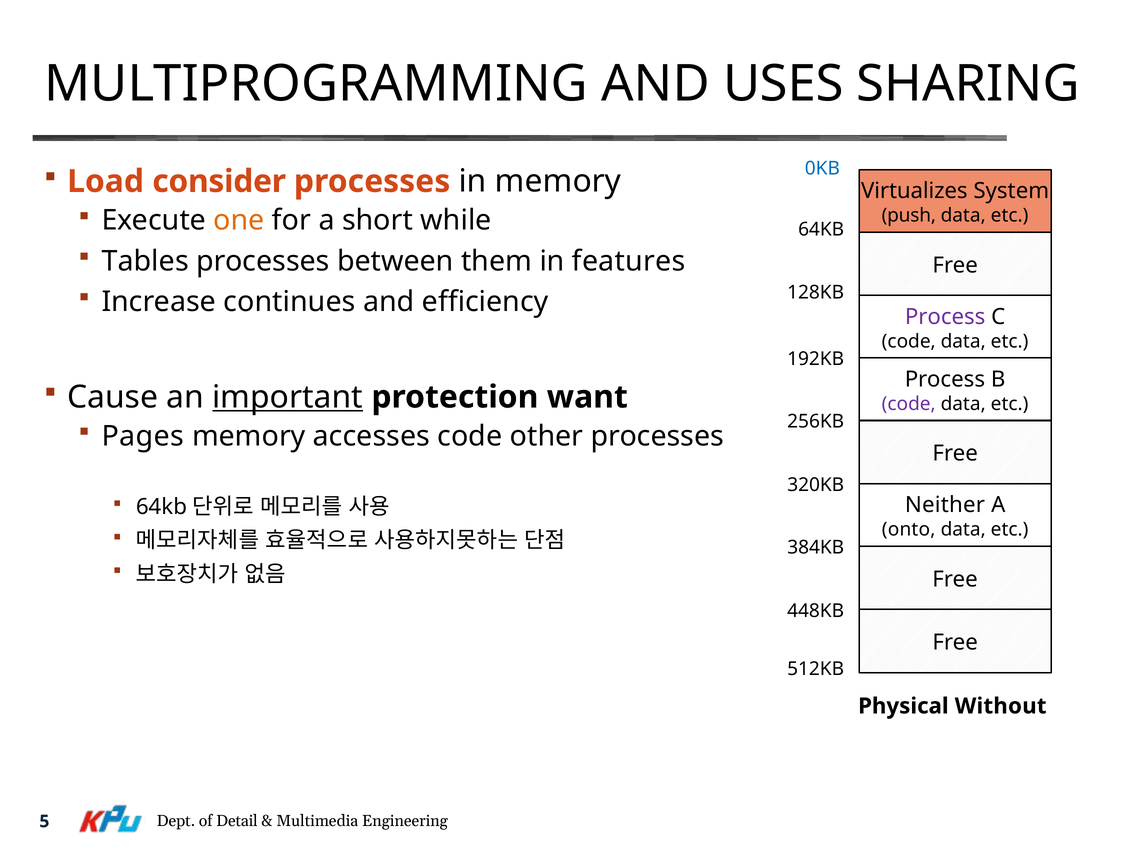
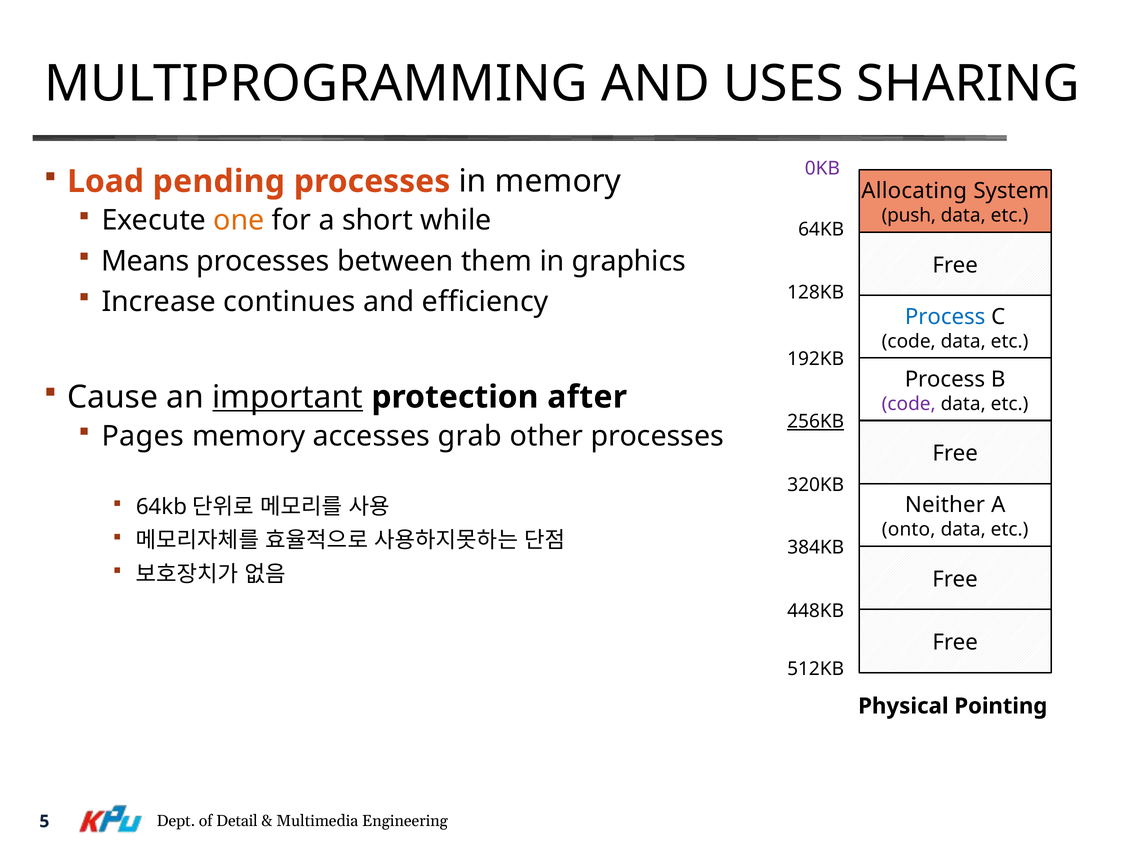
0KB colour: blue -> purple
consider: consider -> pending
Virtualizes: Virtualizes -> Allocating
Tables: Tables -> Means
features: features -> graphics
Process at (945, 317) colour: purple -> blue
want: want -> after
256KB underline: none -> present
accesses code: code -> grab
Without: Without -> Pointing
